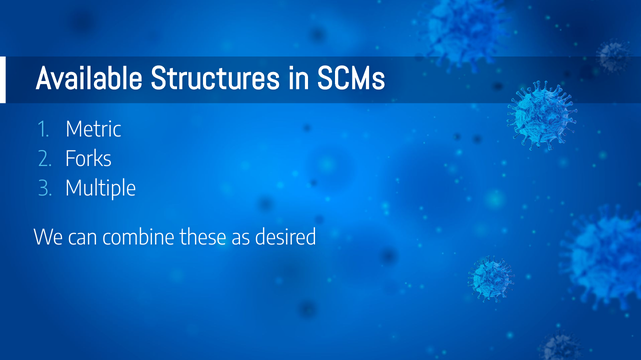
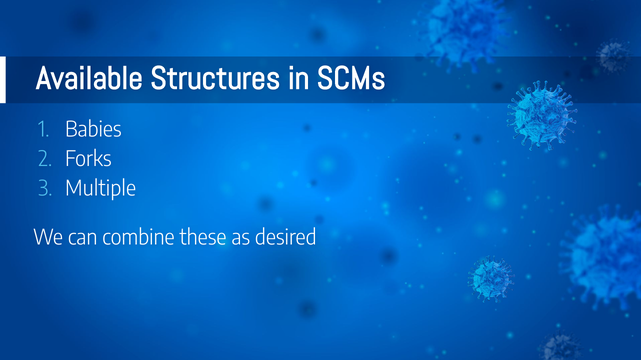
Metric: Metric -> Babies
